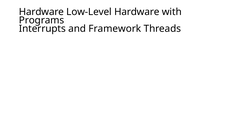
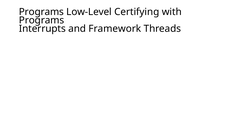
Hardware at (41, 12): Hardware -> Programs
Low-Level Hardware: Hardware -> Certifying
